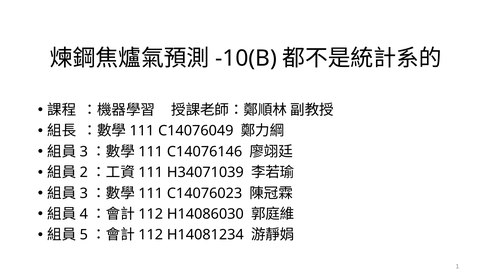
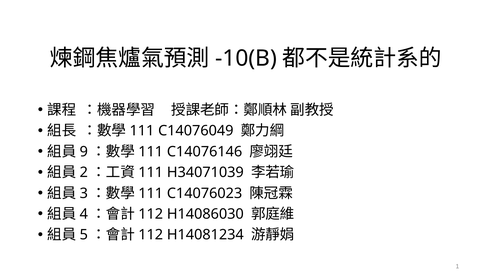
3 at (84, 152): 3 -> 9
